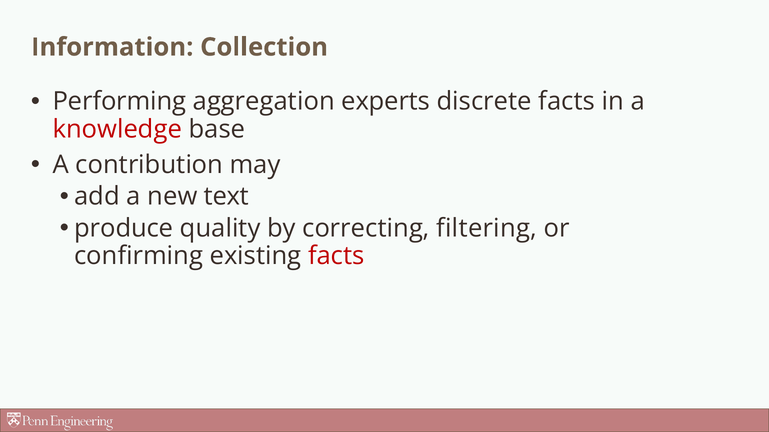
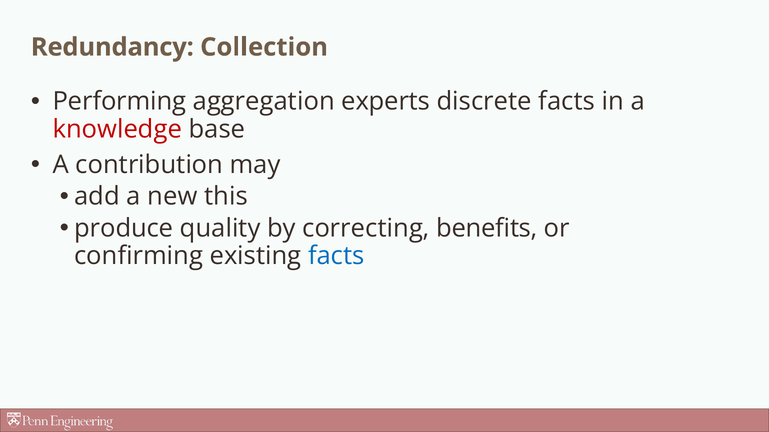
Information: Information -> Redundancy
text: text -> this
filtering: filtering -> benefits
facts at (336, 256) colour: red -> blue
